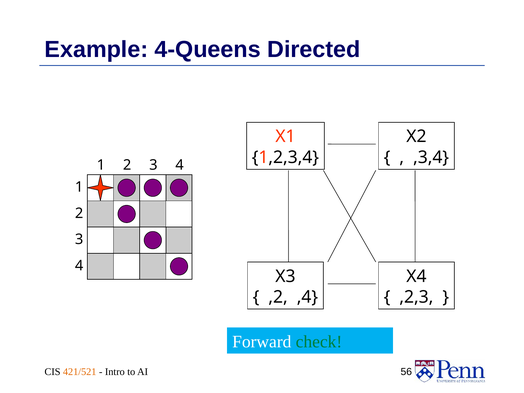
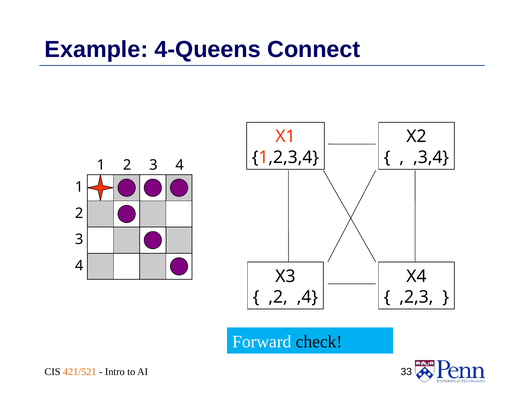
Directed: Directed -> Connect
check colour: green -> black
56: 56 -> 33
